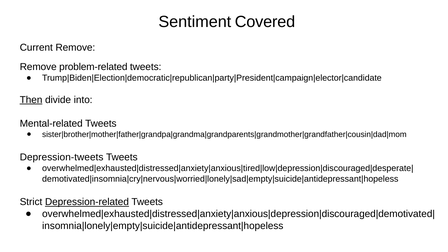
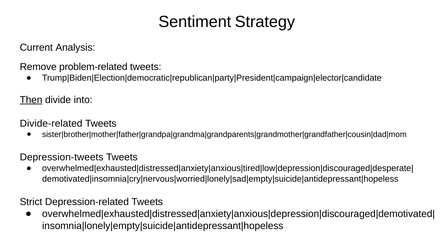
Covered: Covered -> Strategy
Current Remove: Remove -> Analysis
Mental-related: Mental-related -> Divide-related
Depression-related underline: present -> none
